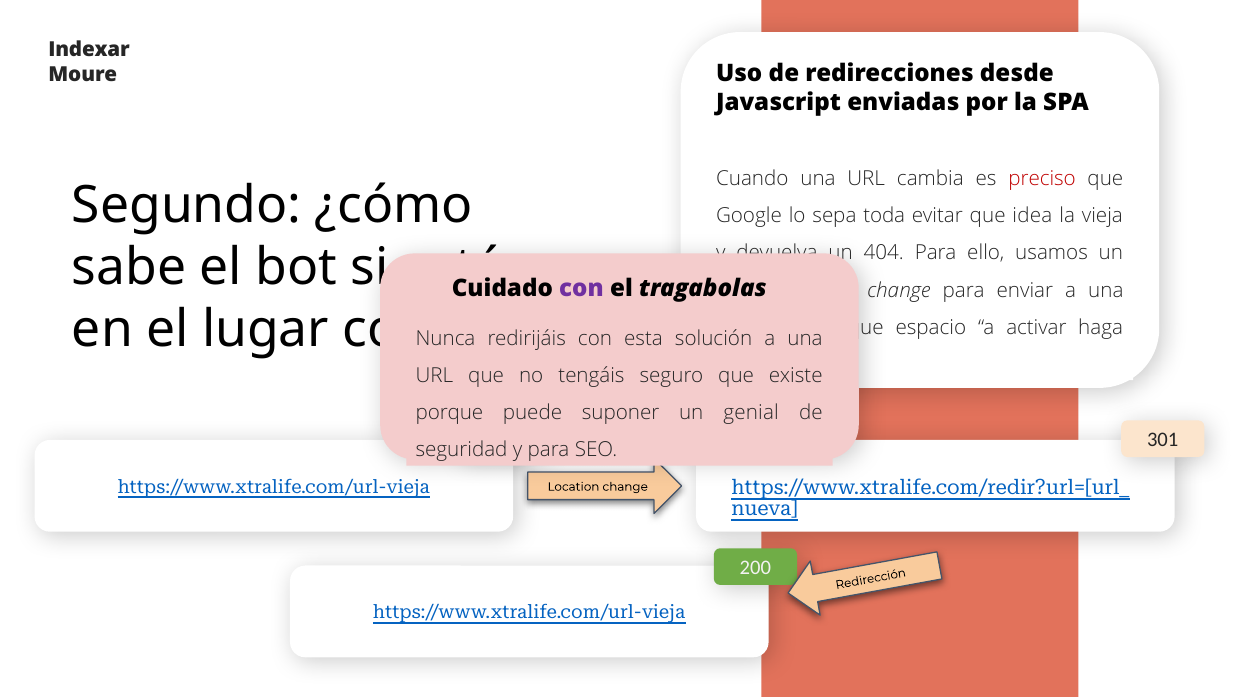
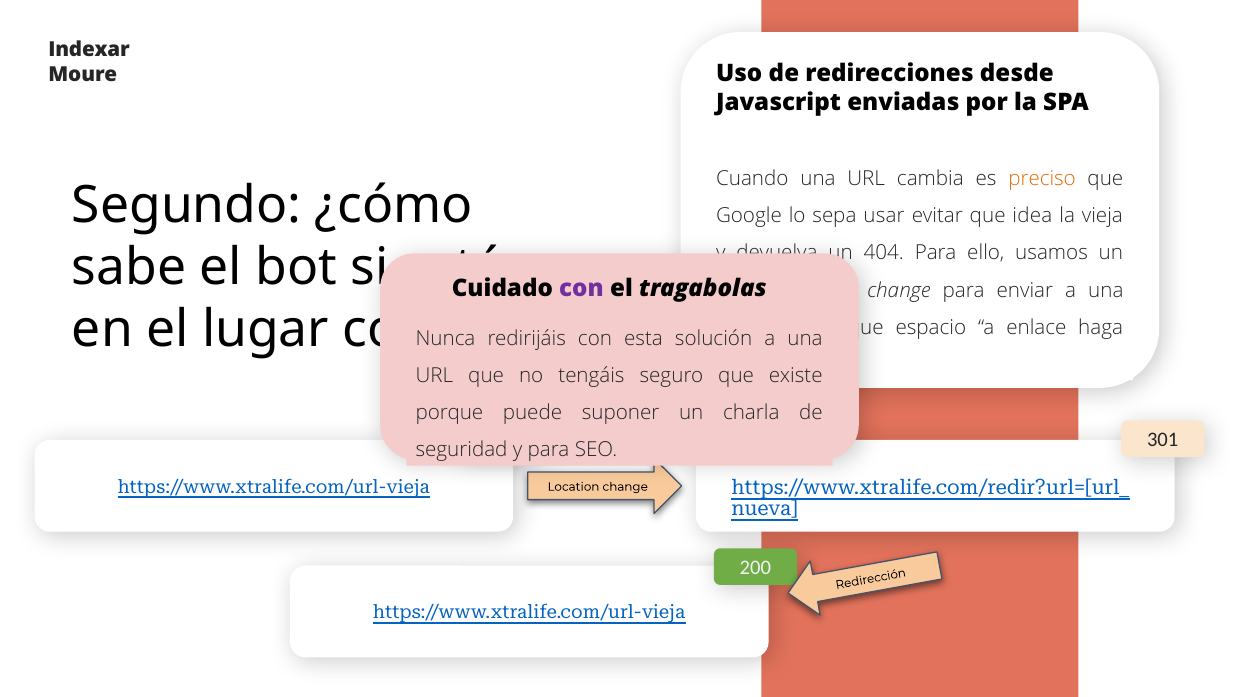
preciso colour: red -> orange
toda: toda -> usar
activar: activar -> enlace
genial: genial -> charla
